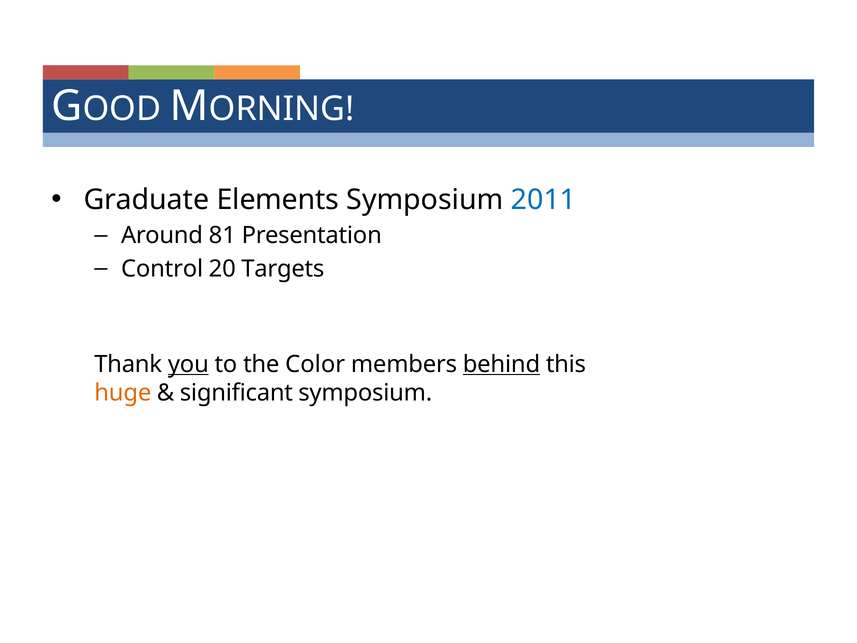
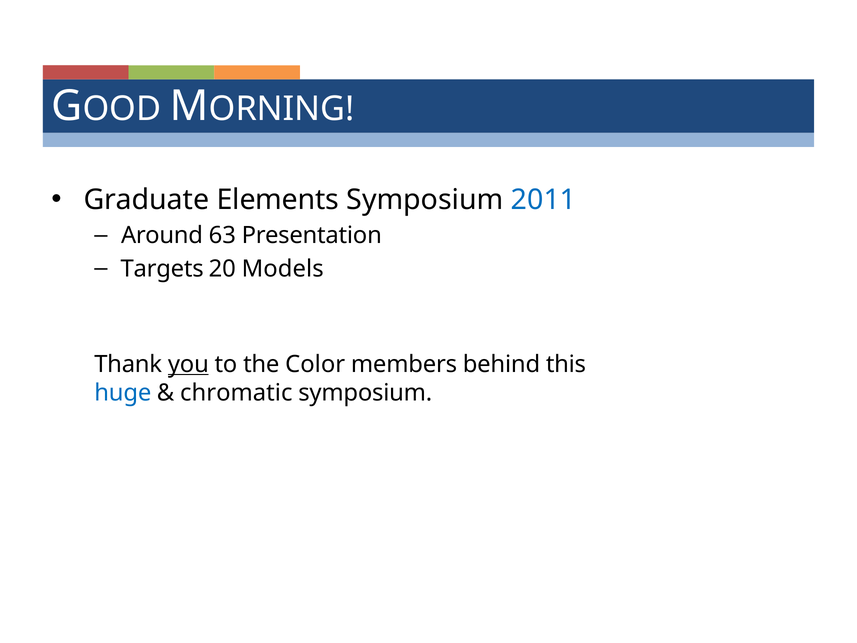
81: 81 -> 63
Control: Control -> Targets
Targets: Targets -> Models
behind underline: present -> none
huge colour: orange -> blue
significant: significant -> chromatic
